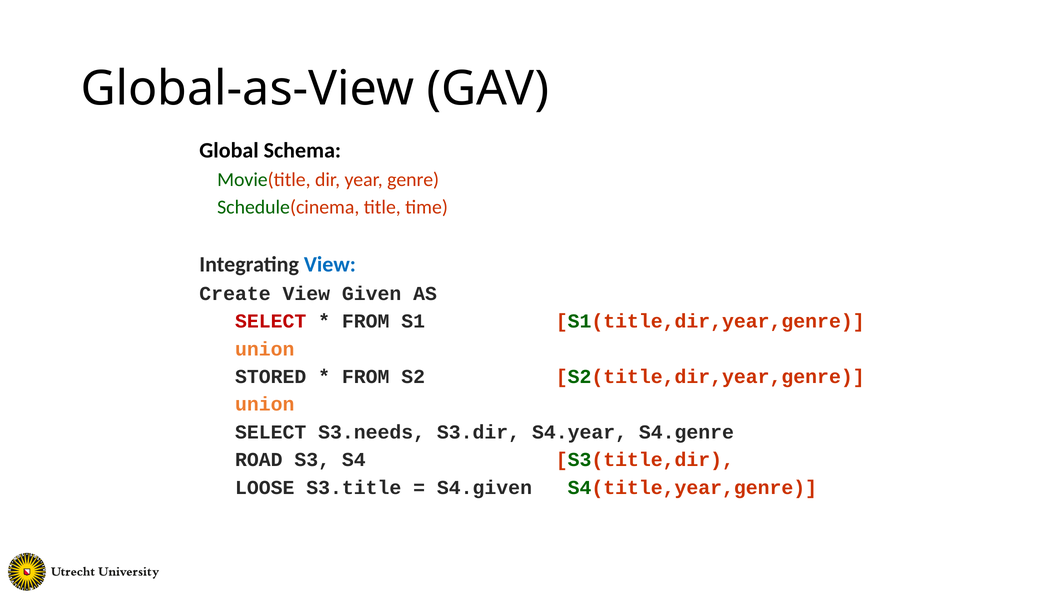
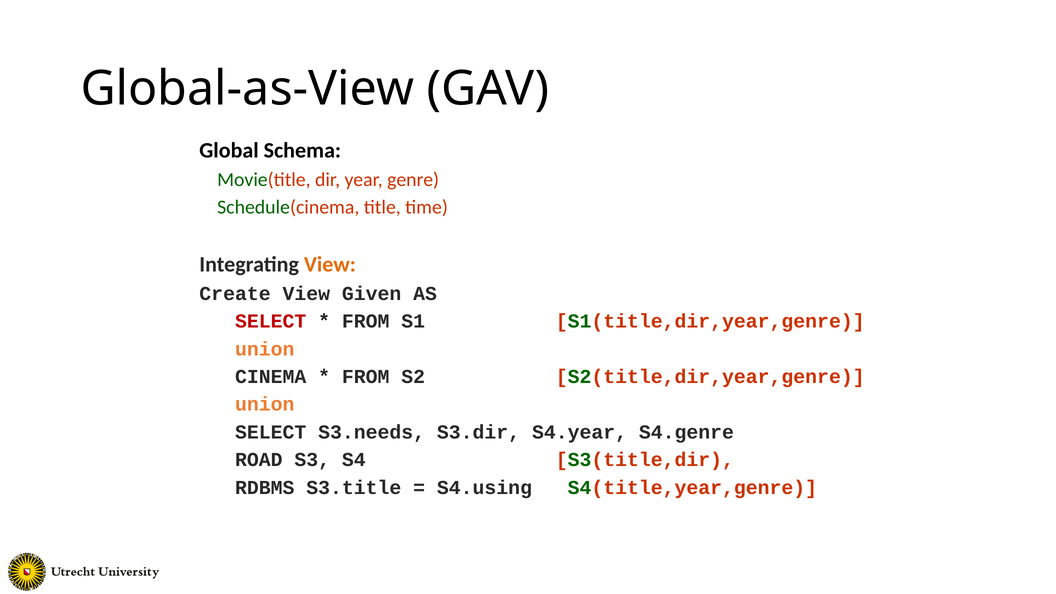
View at (330, 265) colour: blue -> orange
STORED: STORED -> CINEMA
LOOSE: LOOSE -> RDBMS
S4.given: S4.given -> S4.using
